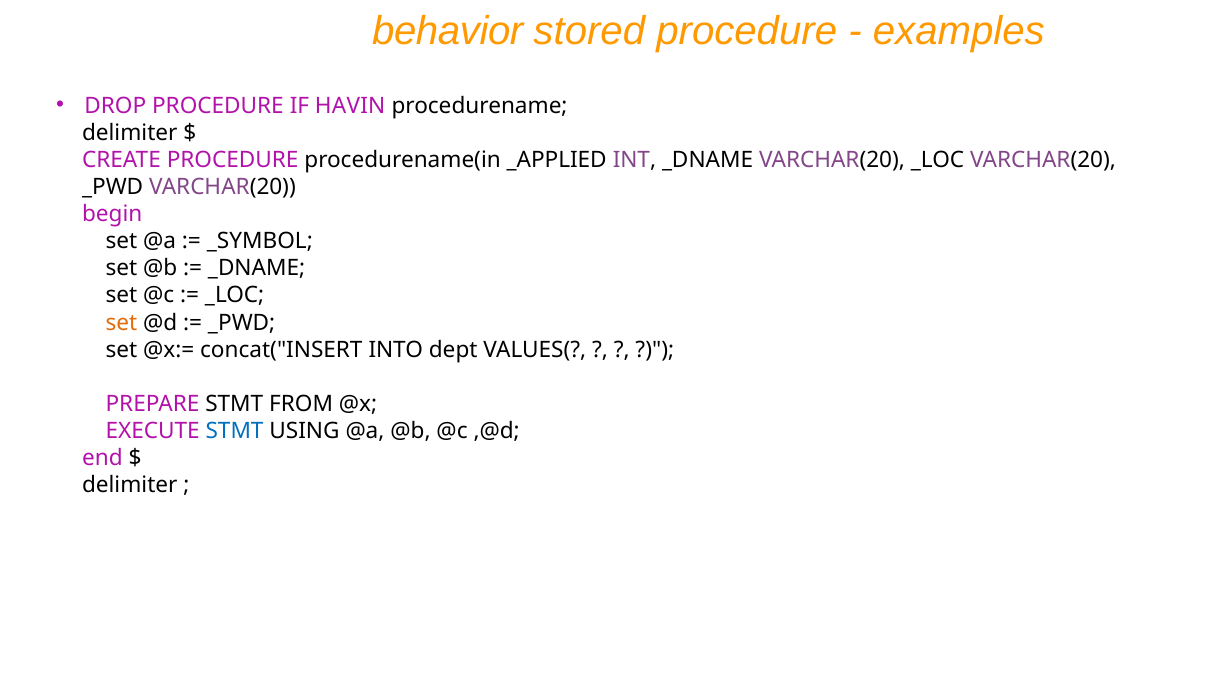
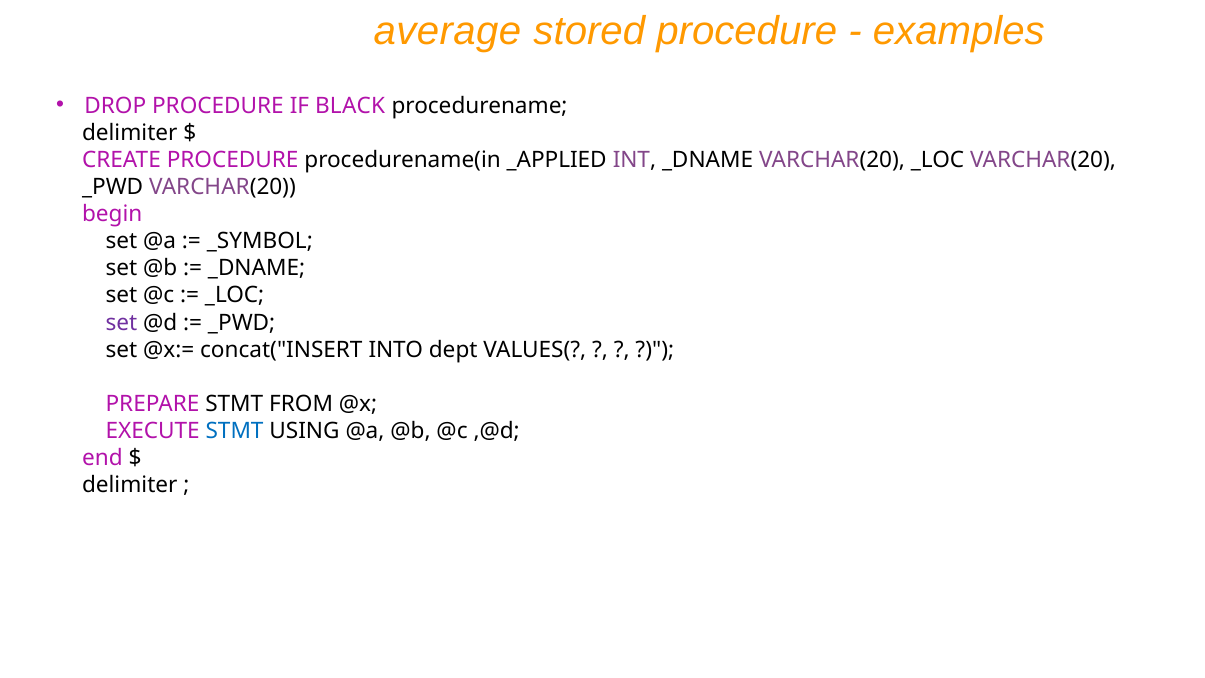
behavior: behavior -> average
HAVIN: HAVIN -> BLACK
set at (121, 322) colour: orange -> purple
